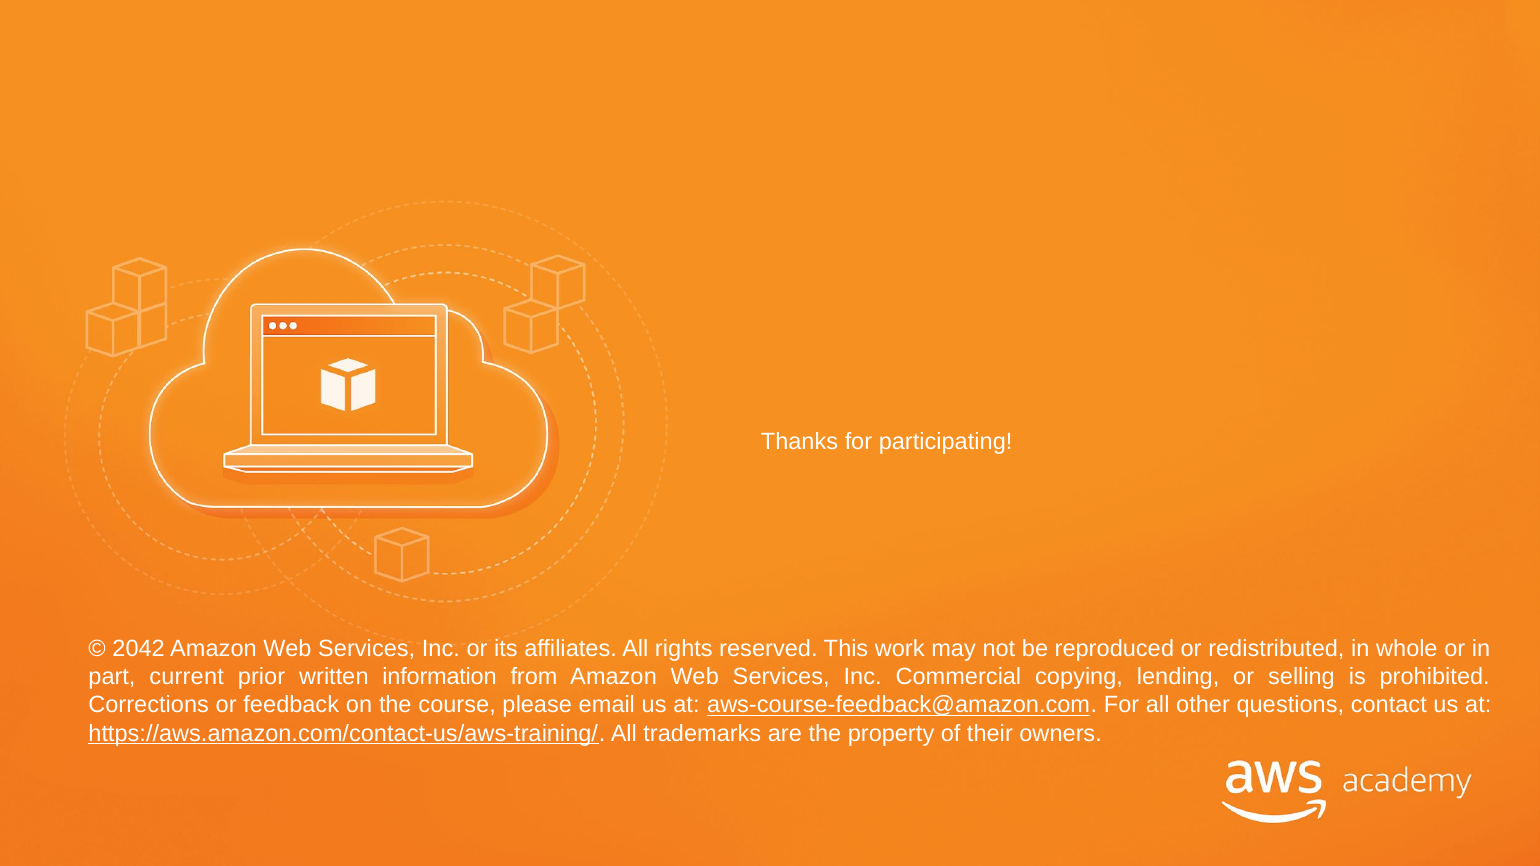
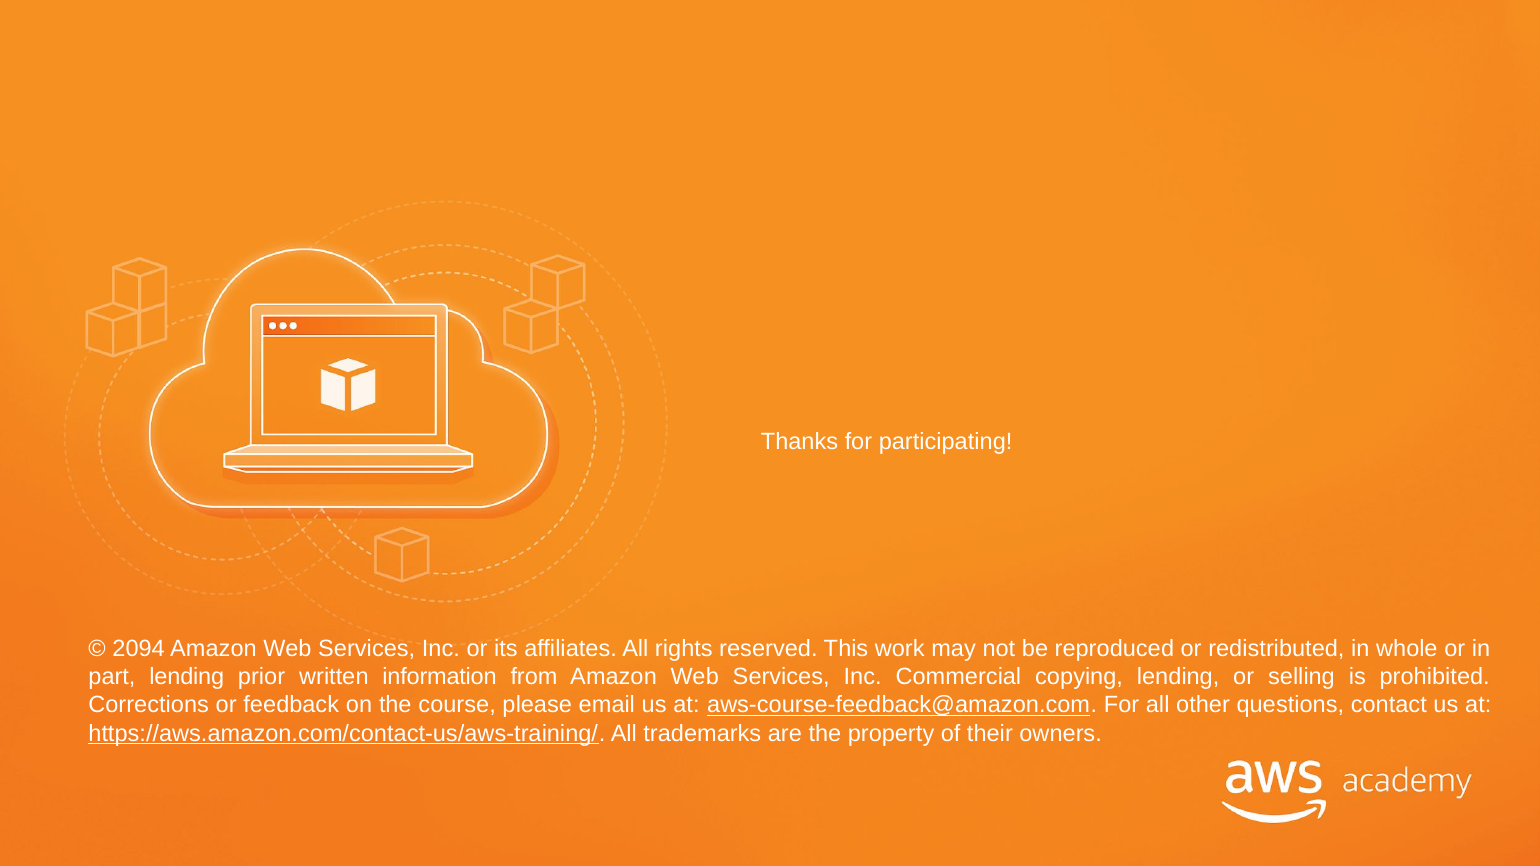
2042: 2042 -> 2094
part current: current -> lending
